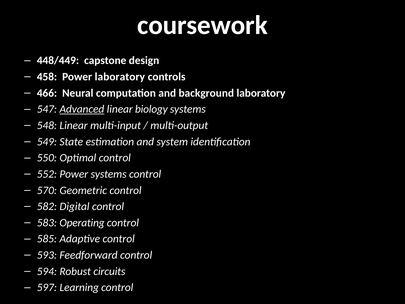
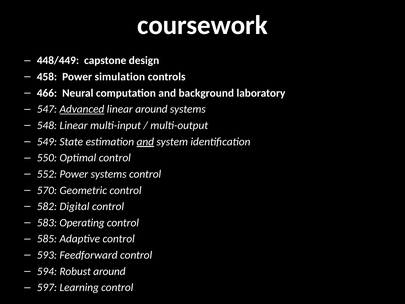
Power laboratory: laboratory -> simulation
linear biology: biology -> around
and at (145, 142) underline: none -> present
Robust circuits: circuits -> around
